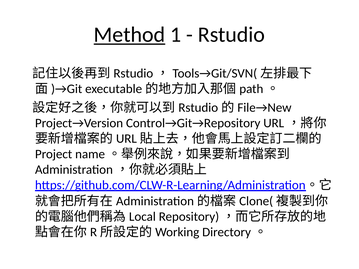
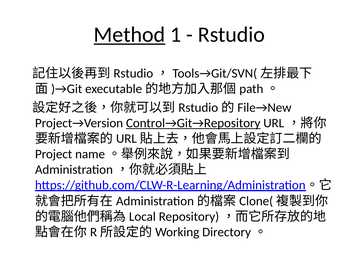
Control→Git→Repository underline: none -> present
